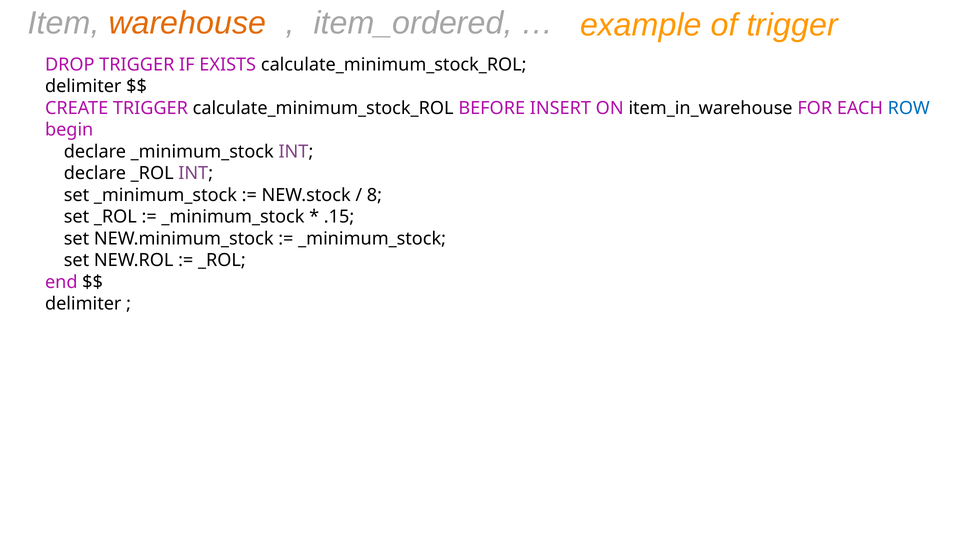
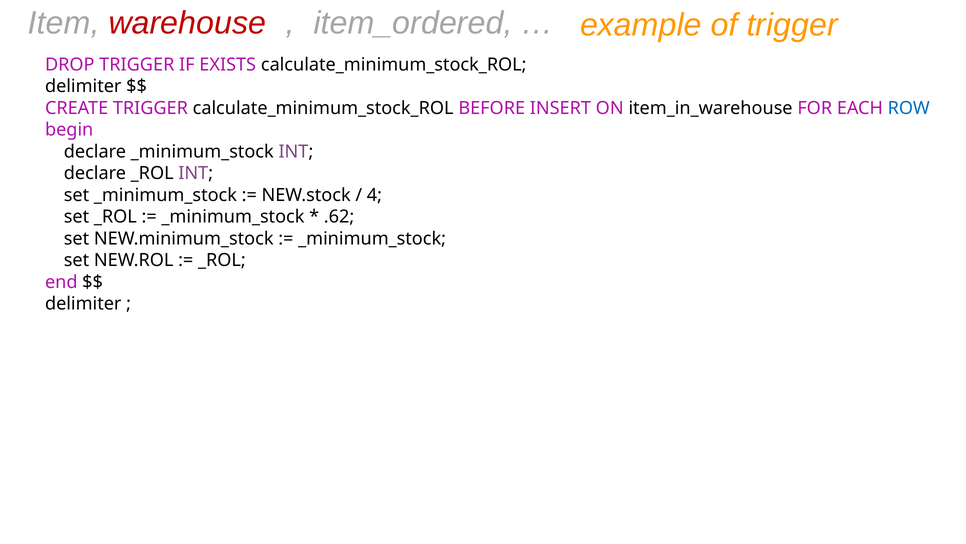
warehouse colour: orange -> red
8: 8 -> 4
.15: .15 -> .62
